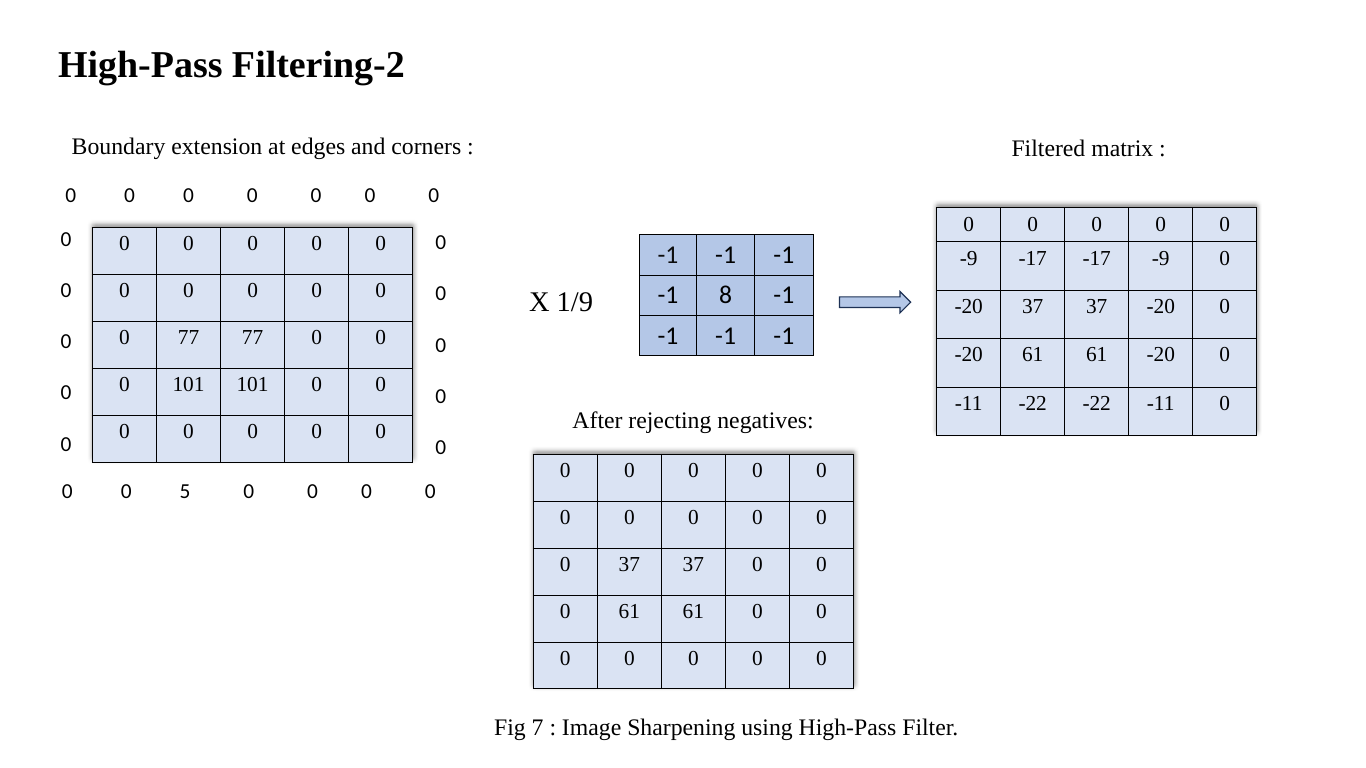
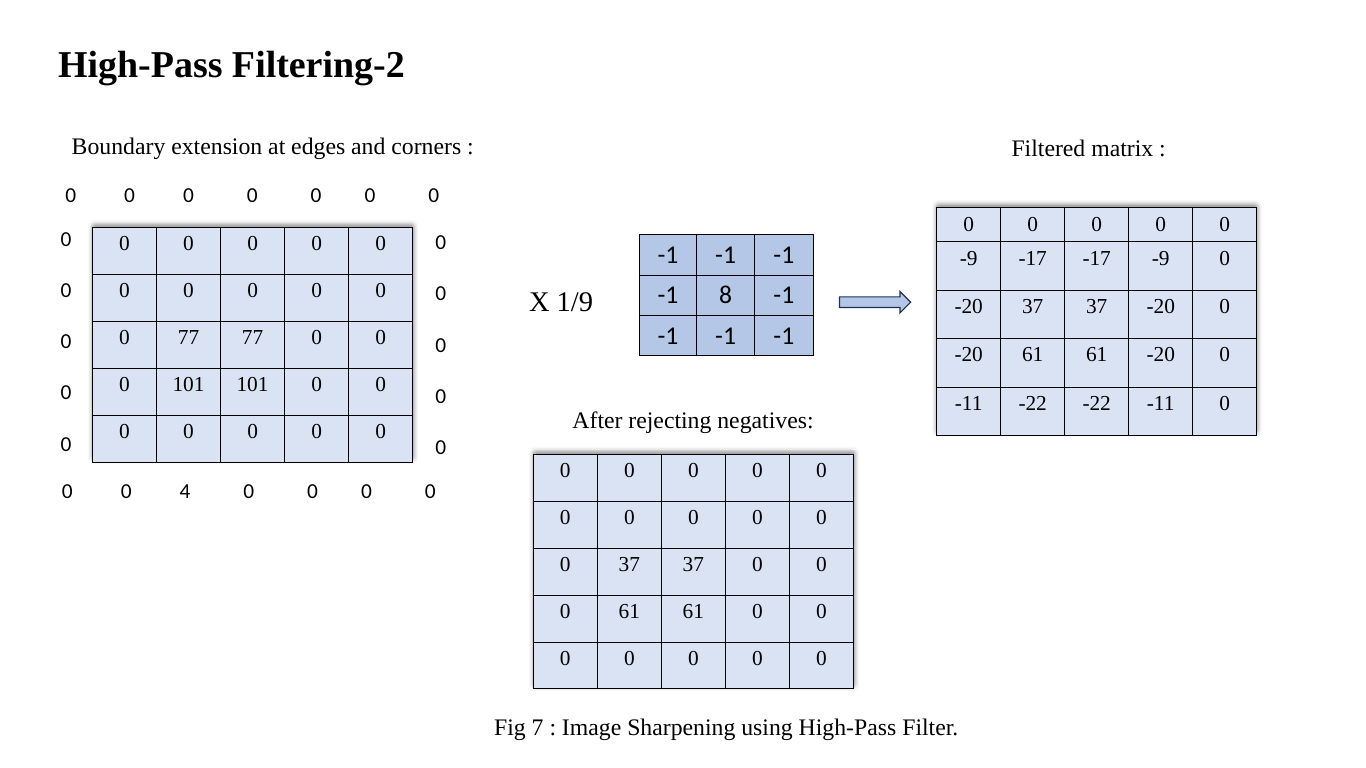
5: 5 -> 4
